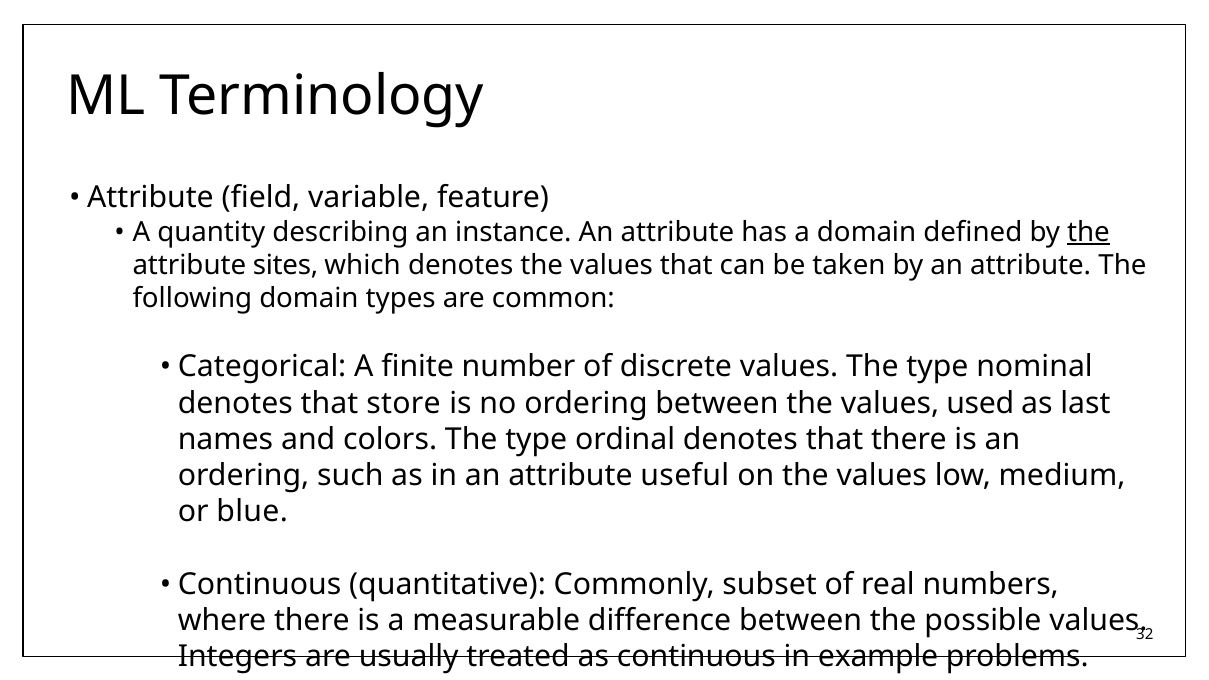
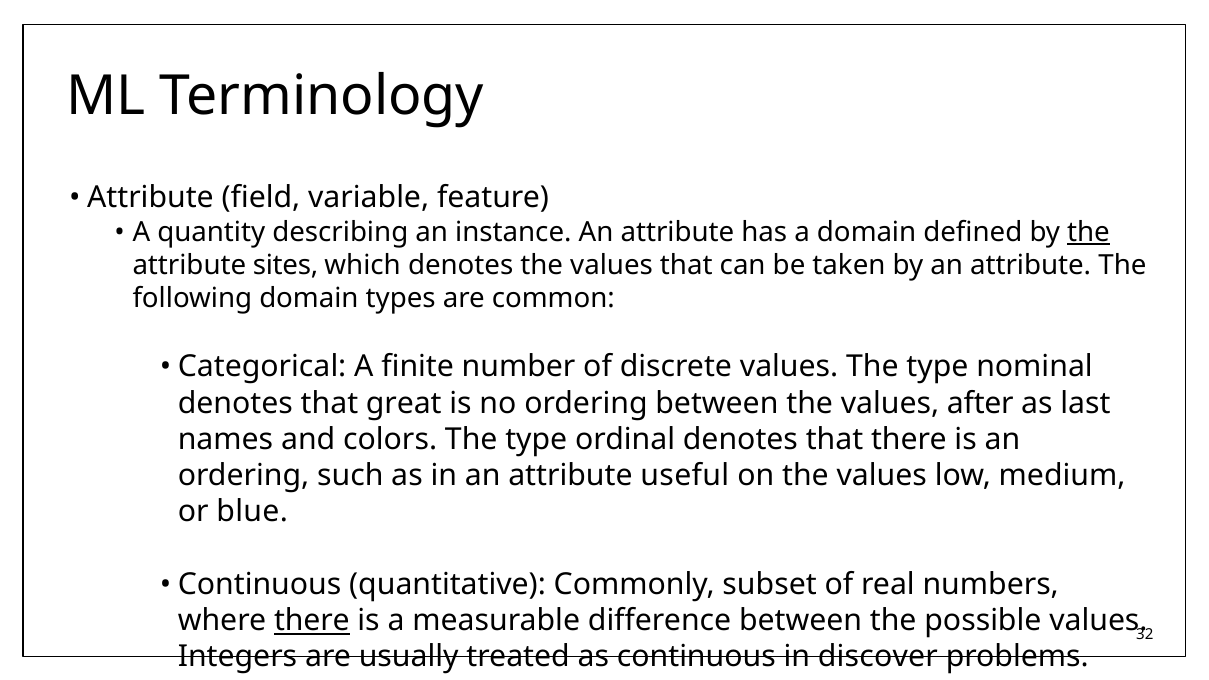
store: store -> great
used: used -> after
there at (312, 621) underline: none -> present
example: example -> discover
